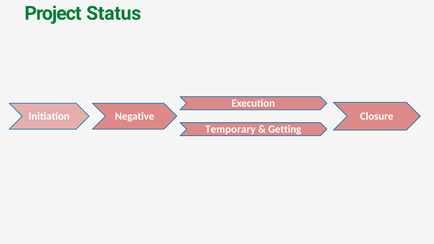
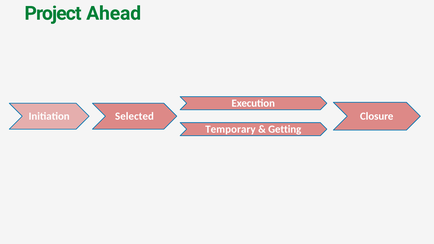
Status: Status -> Ahead
Negative: Negative -> Selected
